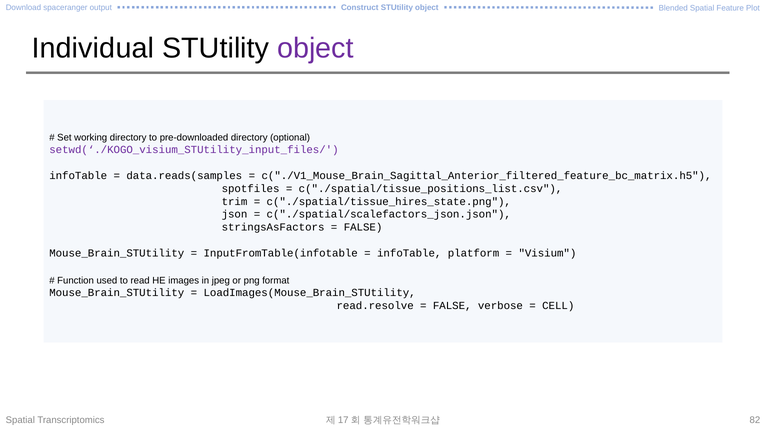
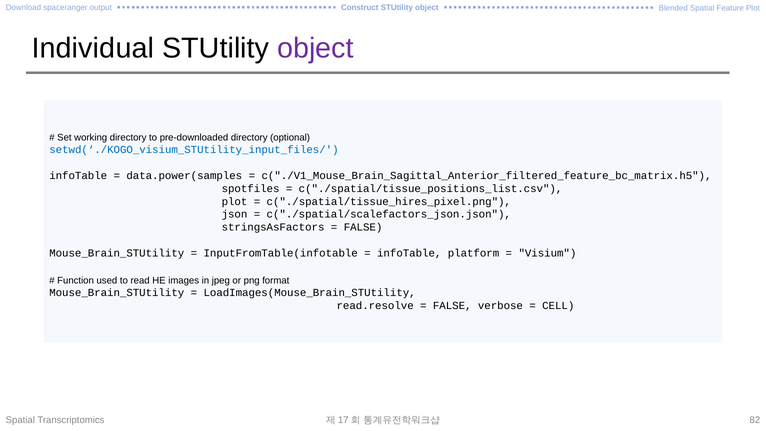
setwd(‘./KOGO_visium_STUtility_input_files/ colour: purple -> blue
data.reads(samples: data.reads(samples -> data.power(samples
trim at (235, 201): trim -> plot
c("./spatial/tissue_hires_state.png: c("./spatial/tissue_hires_state.png -> c("./spatial/tissue_hires_pixel.png
